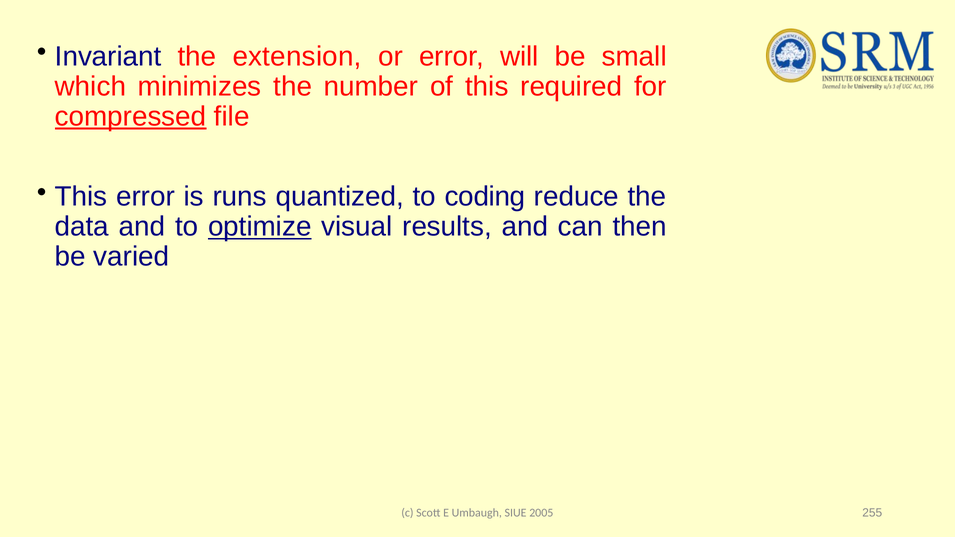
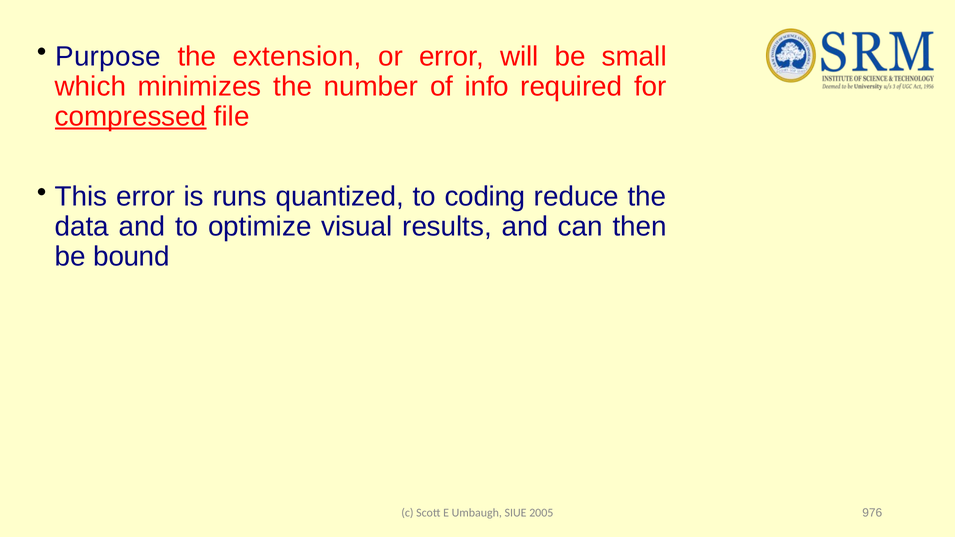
Invariant: Invariant -> Purpose
of this: this -> info
optimize underline: present -> none
varied: varied -> bound
255: 255 -> 976
